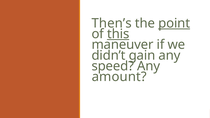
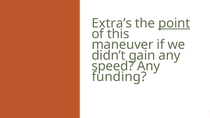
Then’s: Then’s -> Extra’s
this underline: present -> none
amount: amount -> funding
